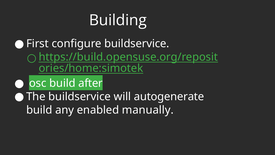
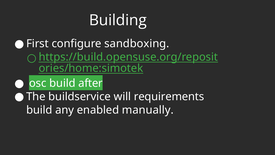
configure buildservice: buildservice -> sandboxing
autogenerate: autogenerate -> requirements
